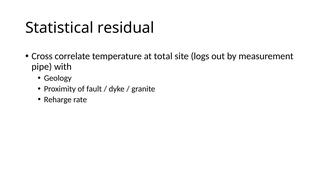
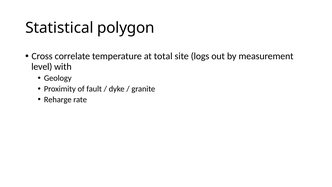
residual: residual -> polygon
pipe: pipe -> level
